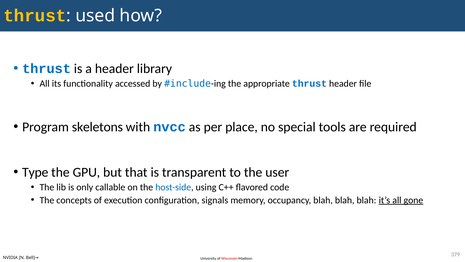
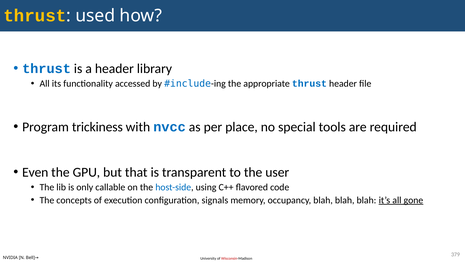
skeletons: skeletons -> trickiness
Type: Type -> Even
